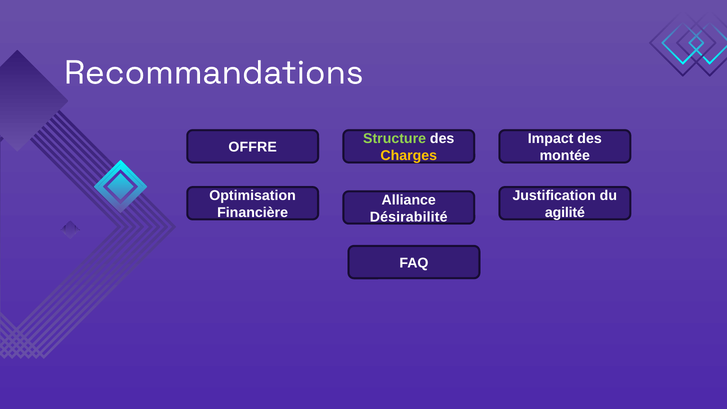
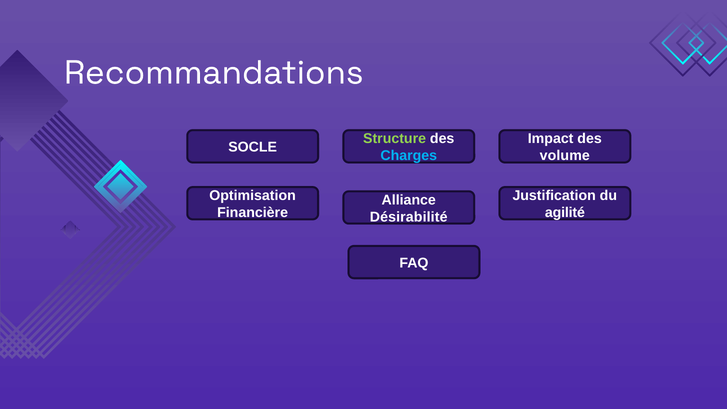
OFFRE: OFFRE -> SOCLE
Charges colour: yellow -> light blue
montée: montée -> volume
